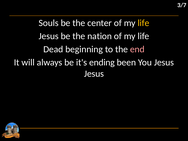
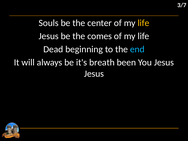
nation: nation -> comes
end colour: pink -> light blue
ending: ending -> breath
